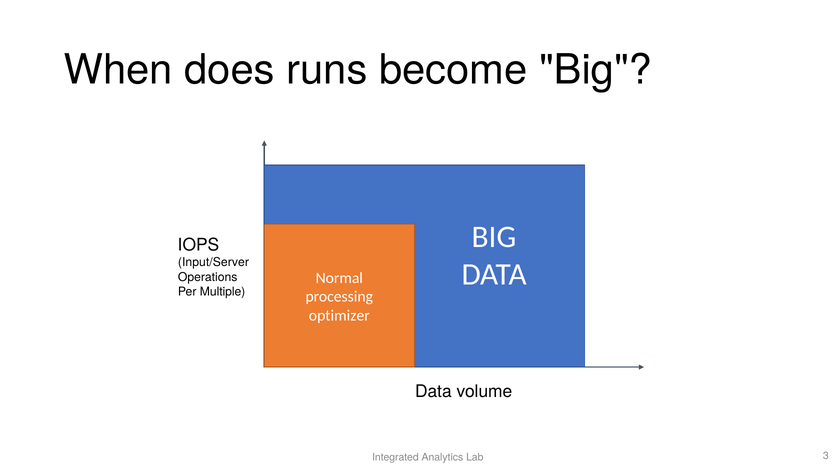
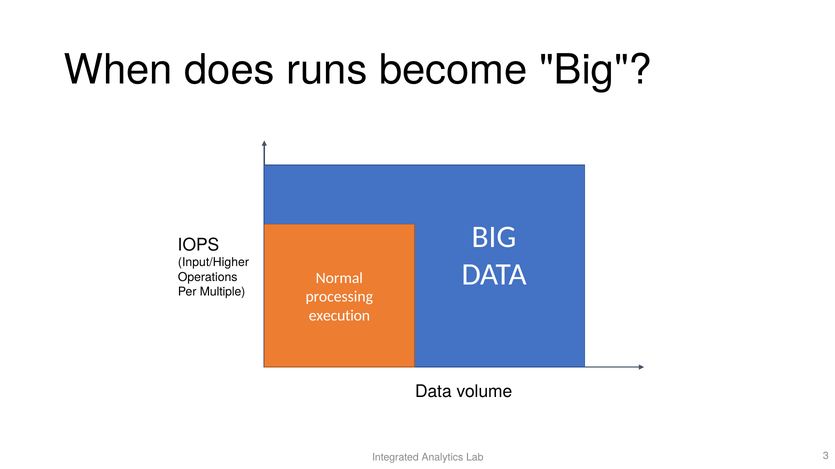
Input/Server: Input/Server -> Input/Higher
optimizer: optimizer -> execution
